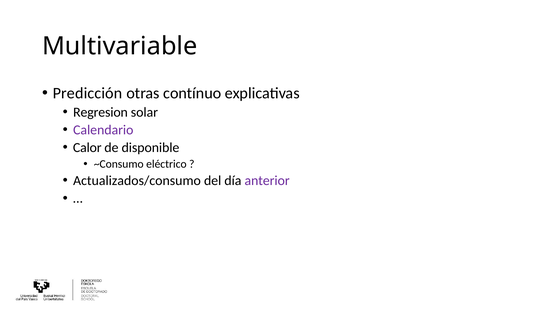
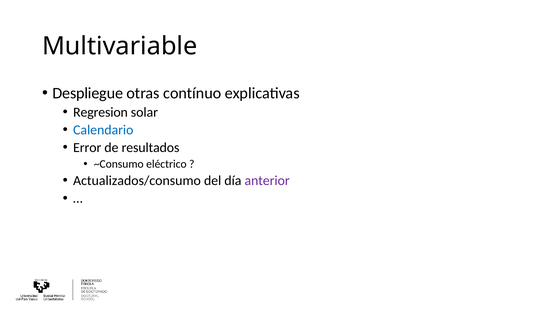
Predicción: Predicción -> Despliegue
Calendario colour: purple -> blue
Calor: Calor -> Error
disponible: disponible -> resultados
